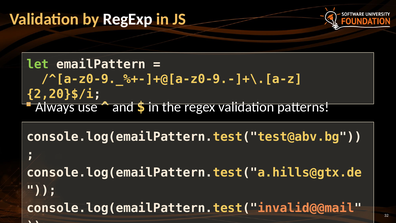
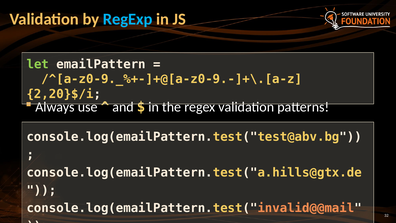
RegExp colour: white -> light blue
